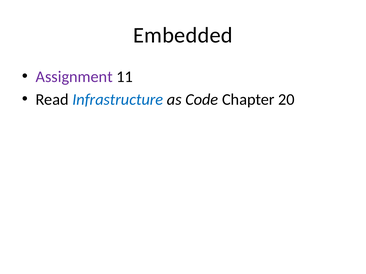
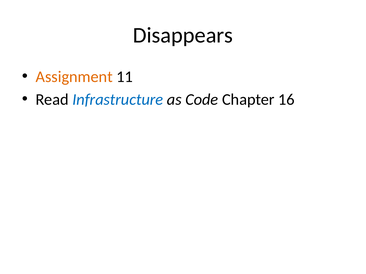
Embedded: Embedded -> Disappears
Assignment colour: purple -> orange
20: 20 -> 16
